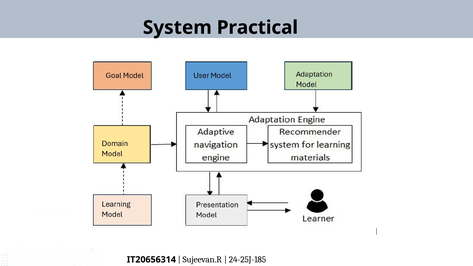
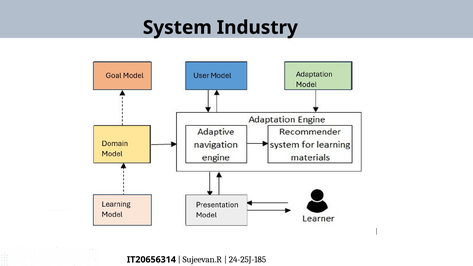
Practical: Practical -> Industry
